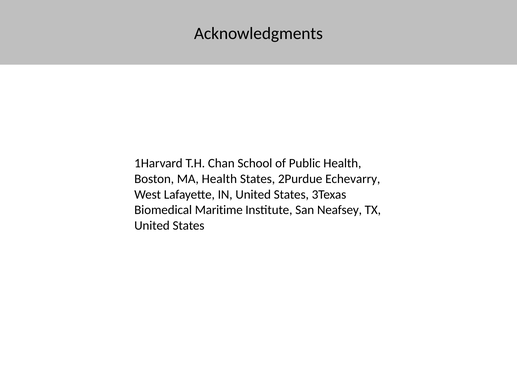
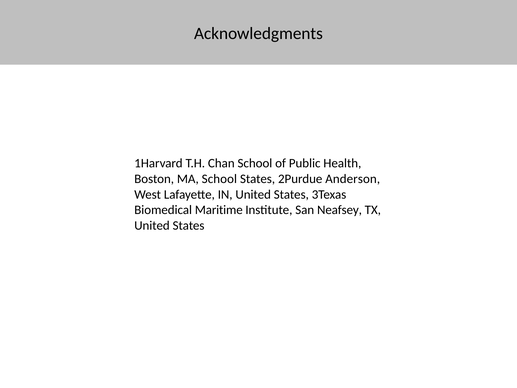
MA Health: Health -> School
Echevarry: Echevarry -> Anderson
